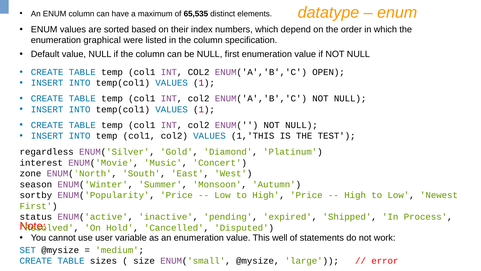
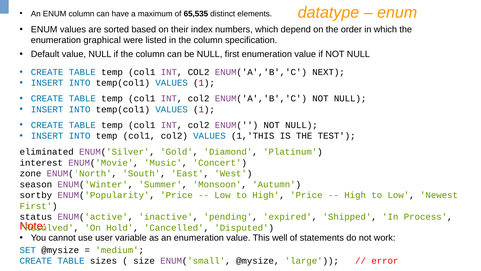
OPEN: OPEN -> NEXT
regardless: regardless -> eliminated
